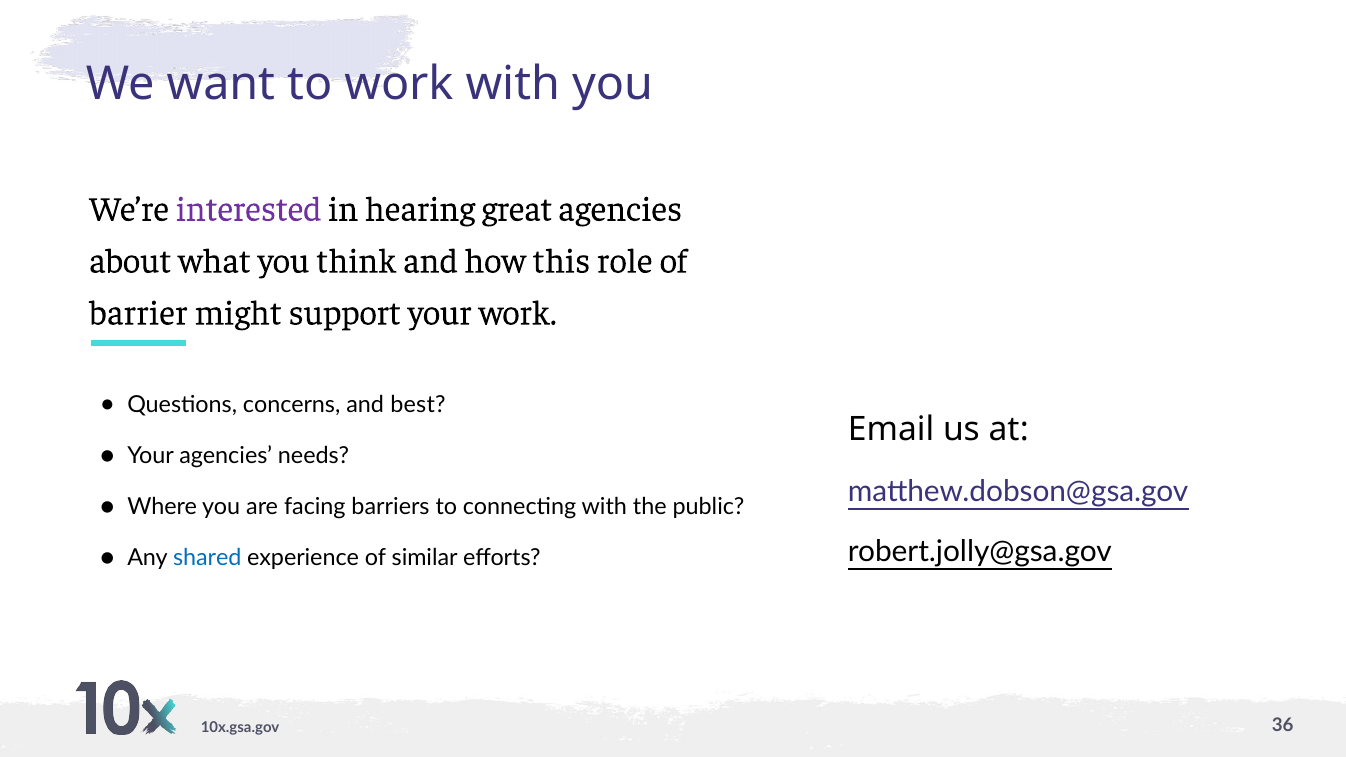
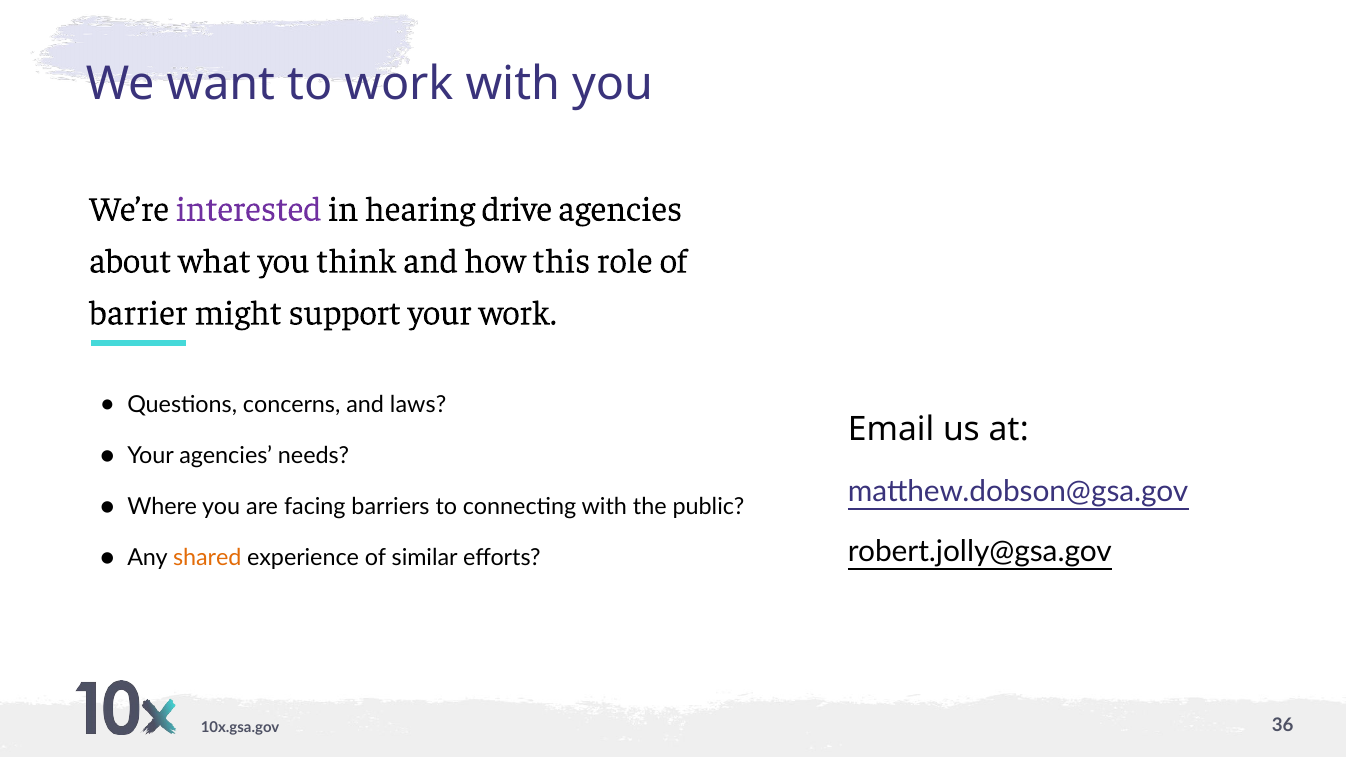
great: great -> drive
best: best -> laws
shared colour: blue -> orange
